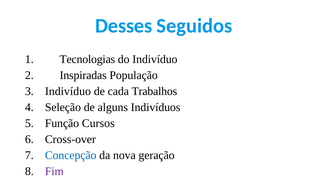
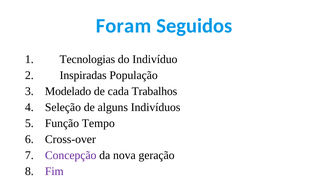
Desses: Desses -> Foram
Indivíduo at (68, 91): Indivíduo -> Modelado
Cursos: Cursos -> Tempo
Concepção colour: blue -> purple
